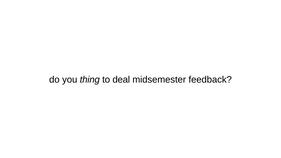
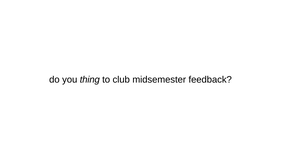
deal: deal -> club
